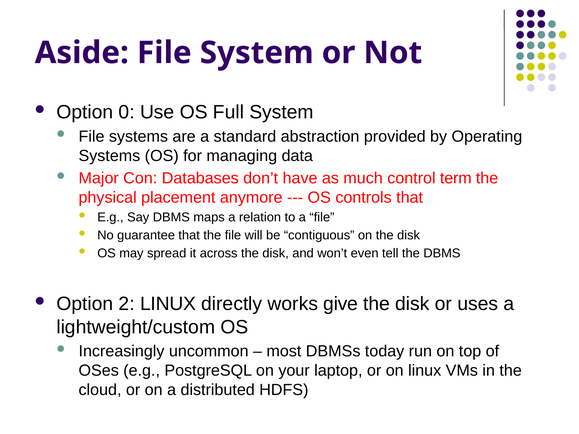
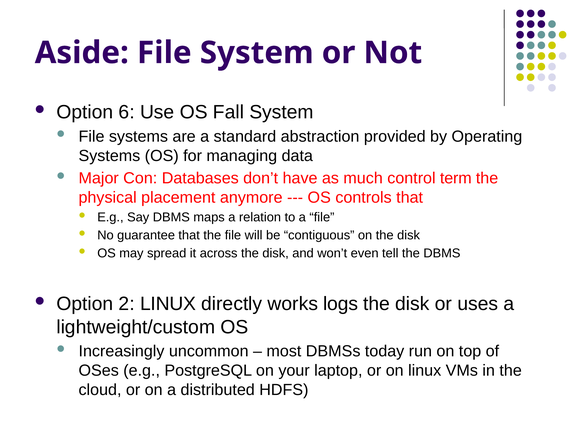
0: 0 -> 6
Full: Full -> Fall
give: give -> logs
